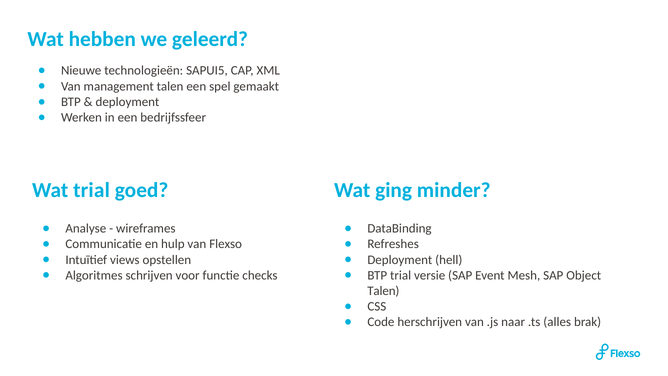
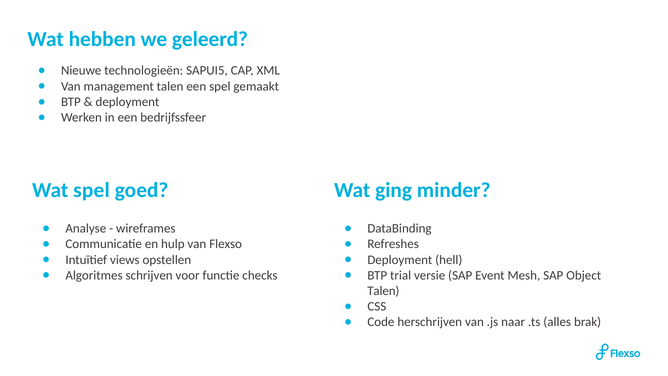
Wat trial: trial -> spel
